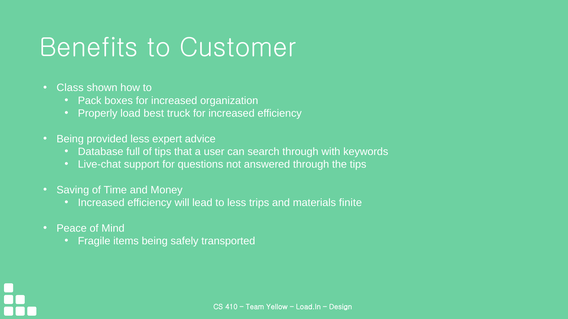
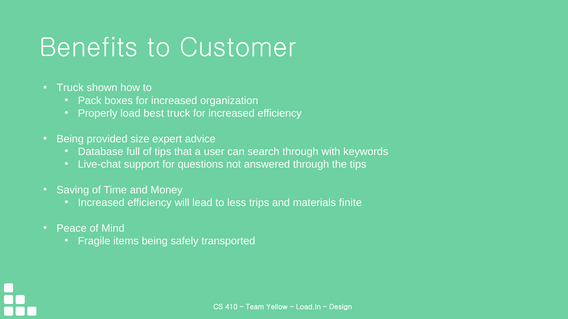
Class at (70, 88): Class -> Truck
provided less: less -> size
